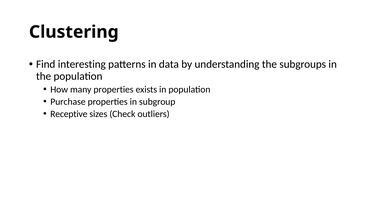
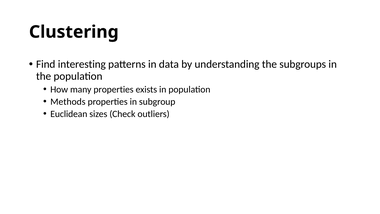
Purchase: Purchase -> Methods
Receptive: Receptive -> Euclidean
